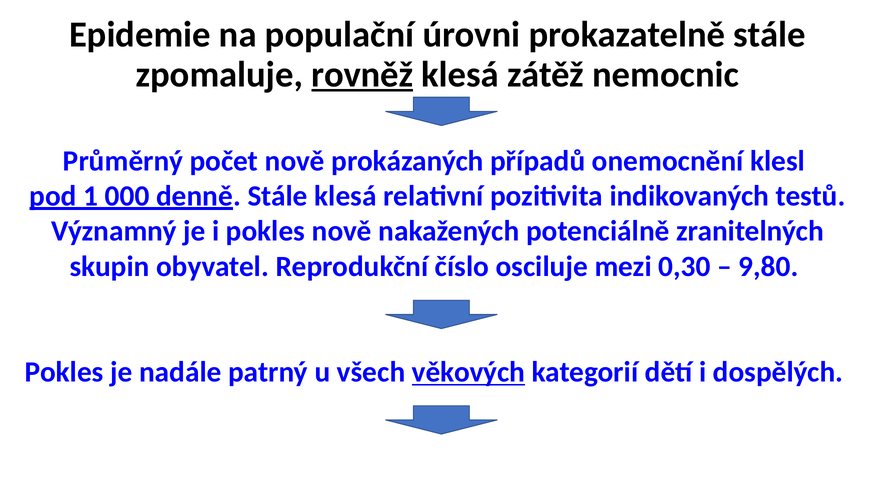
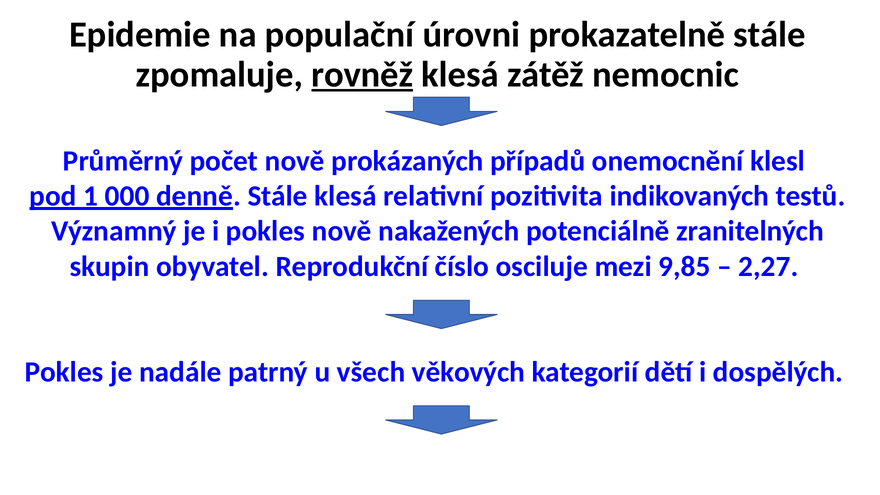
0,30: 0,30 -> 9,85
9,80: 9,80 -> 2,27
věkových underline: present -> none
